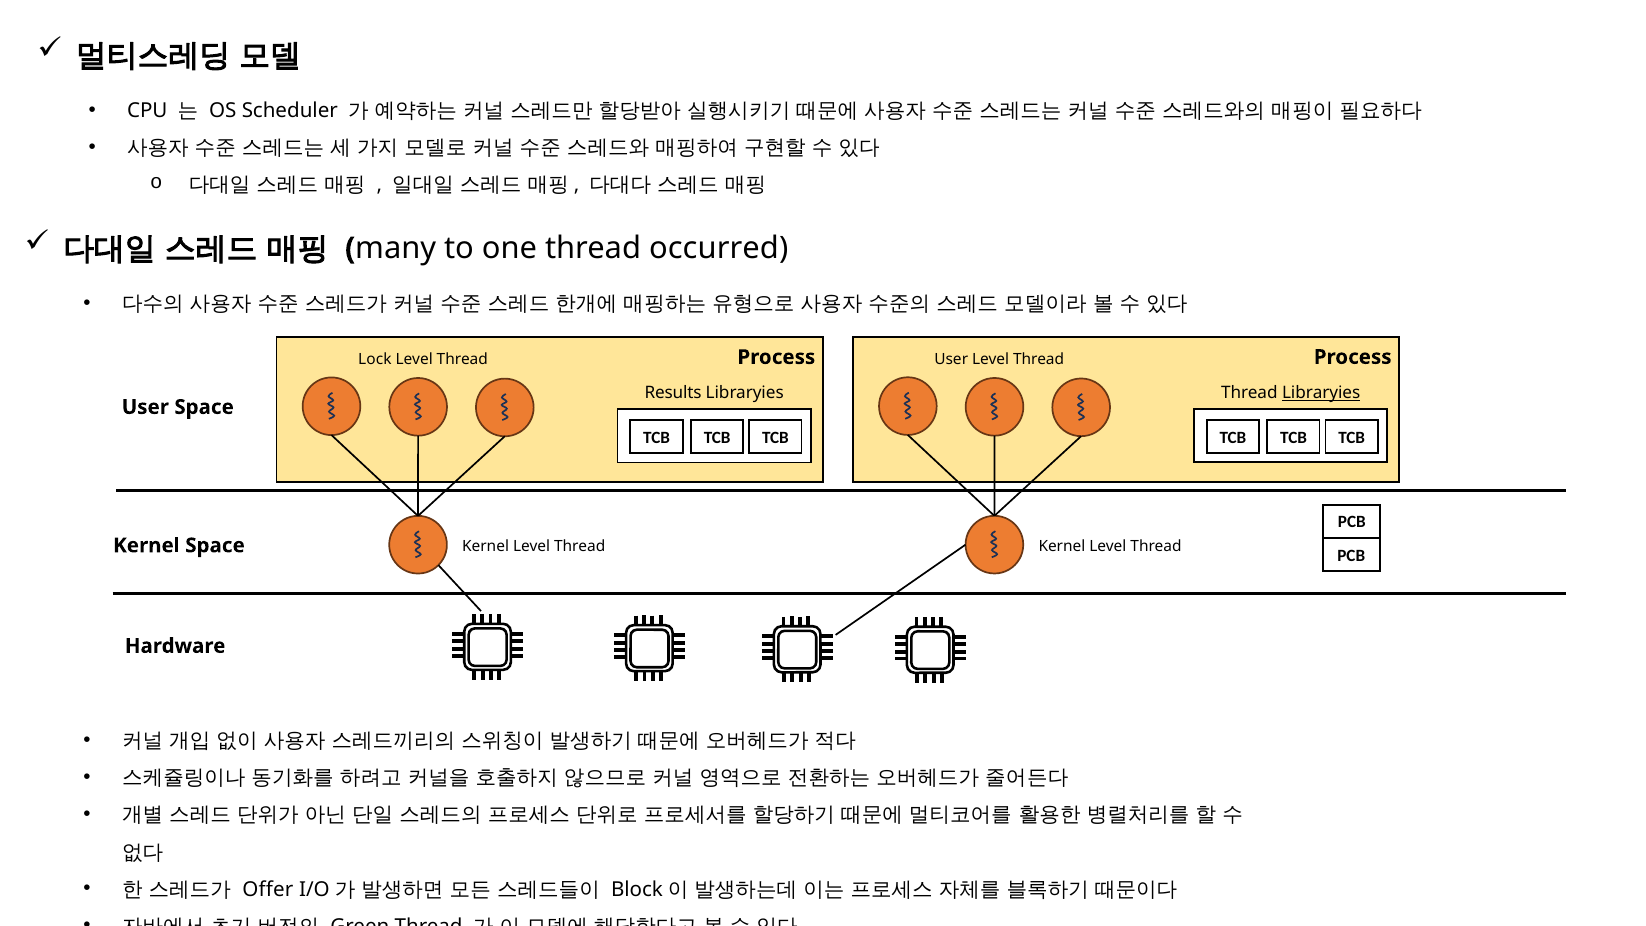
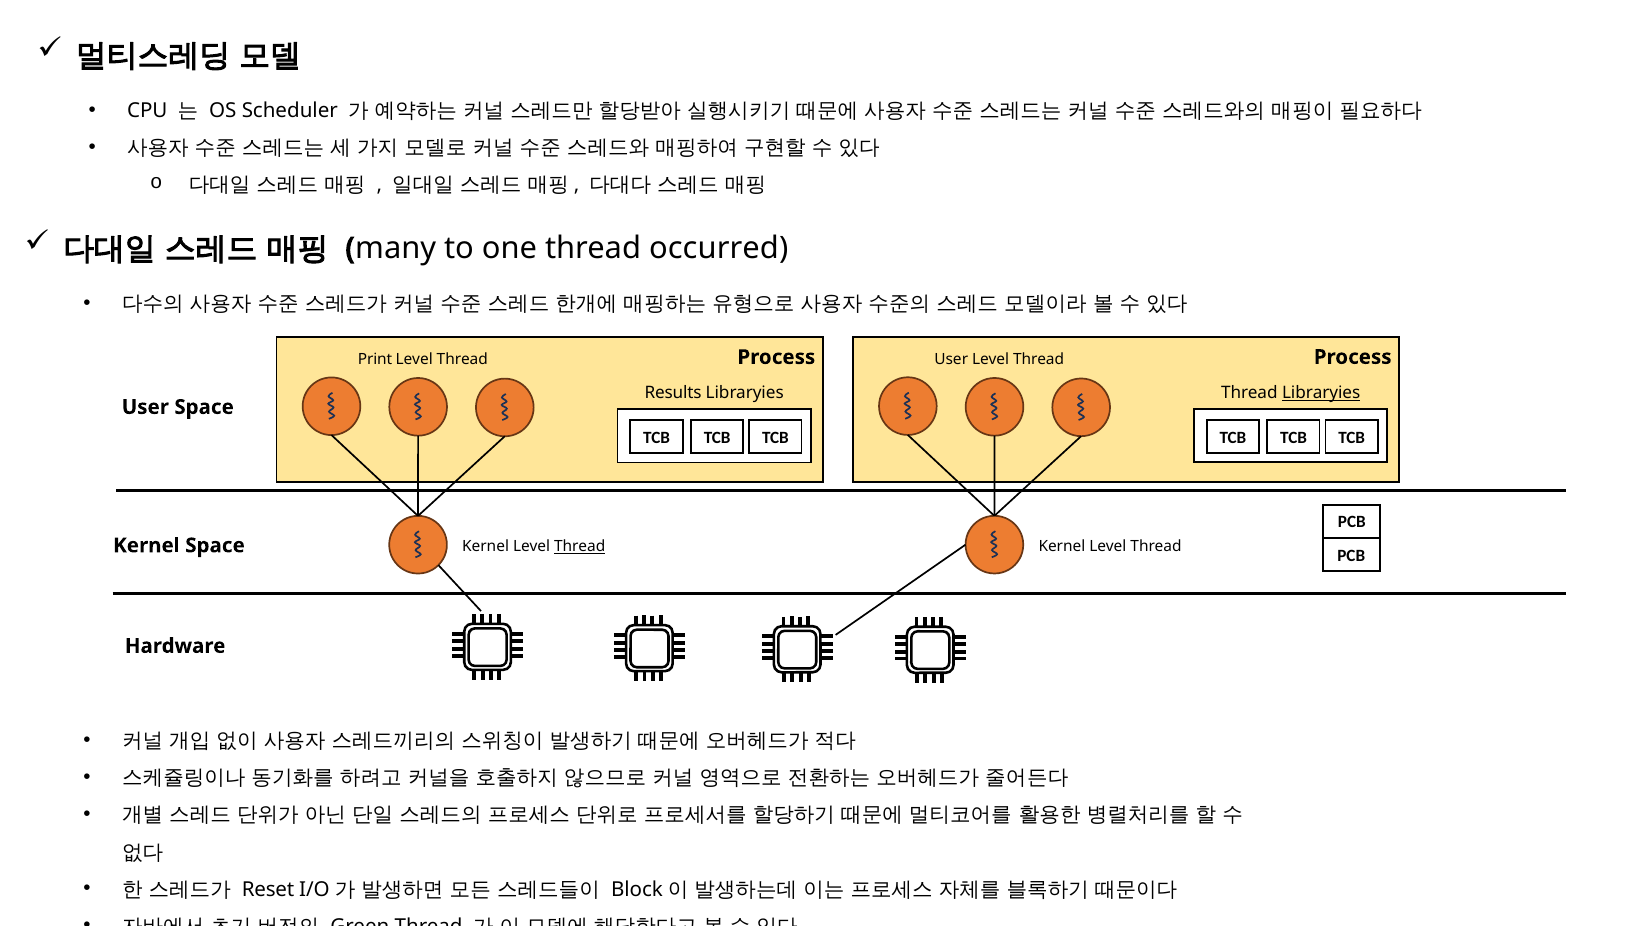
Lock: Lock -> Print
Thread at (580, 547) underline: none -> present
Offer: Offer -> Reset
